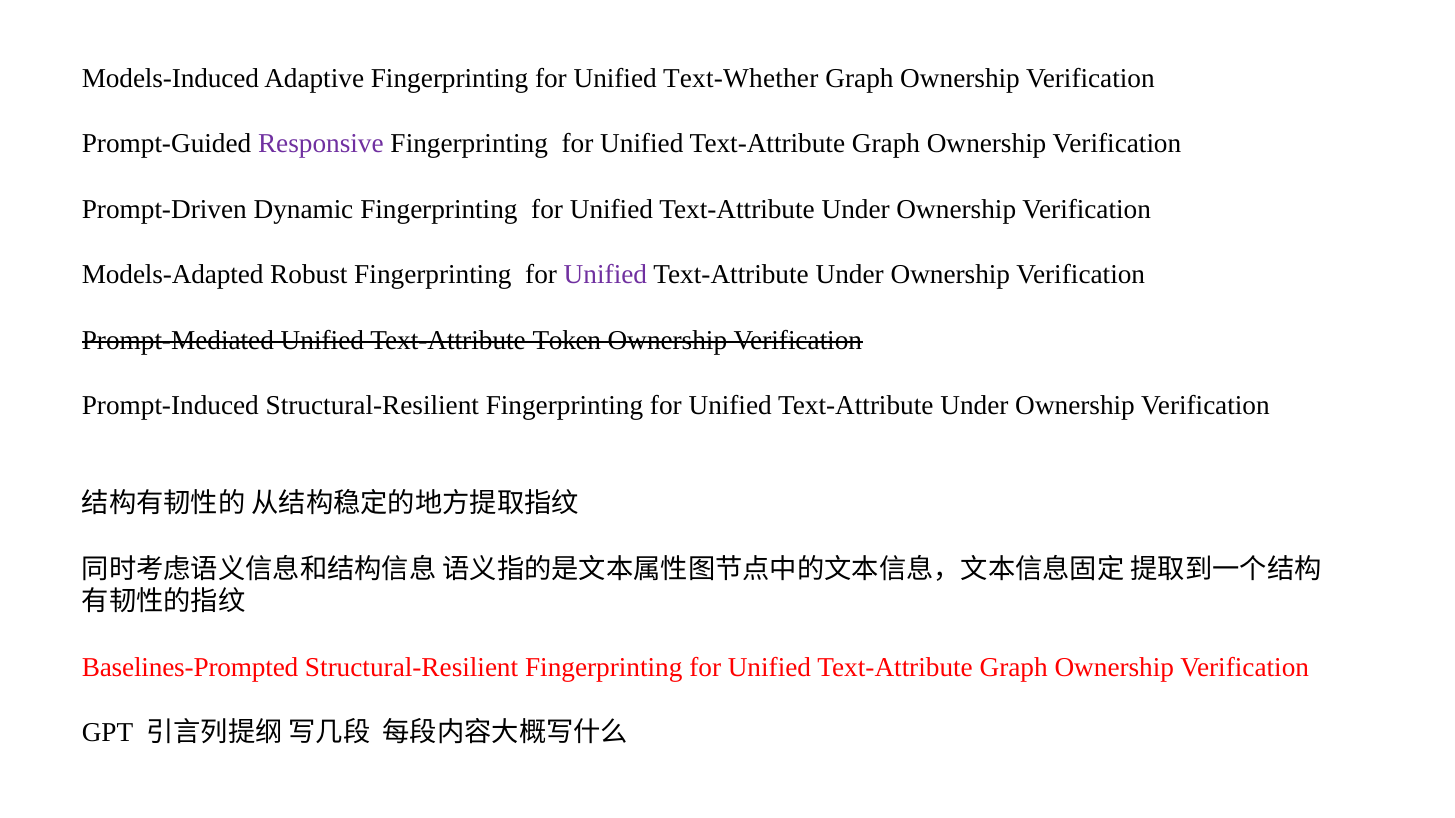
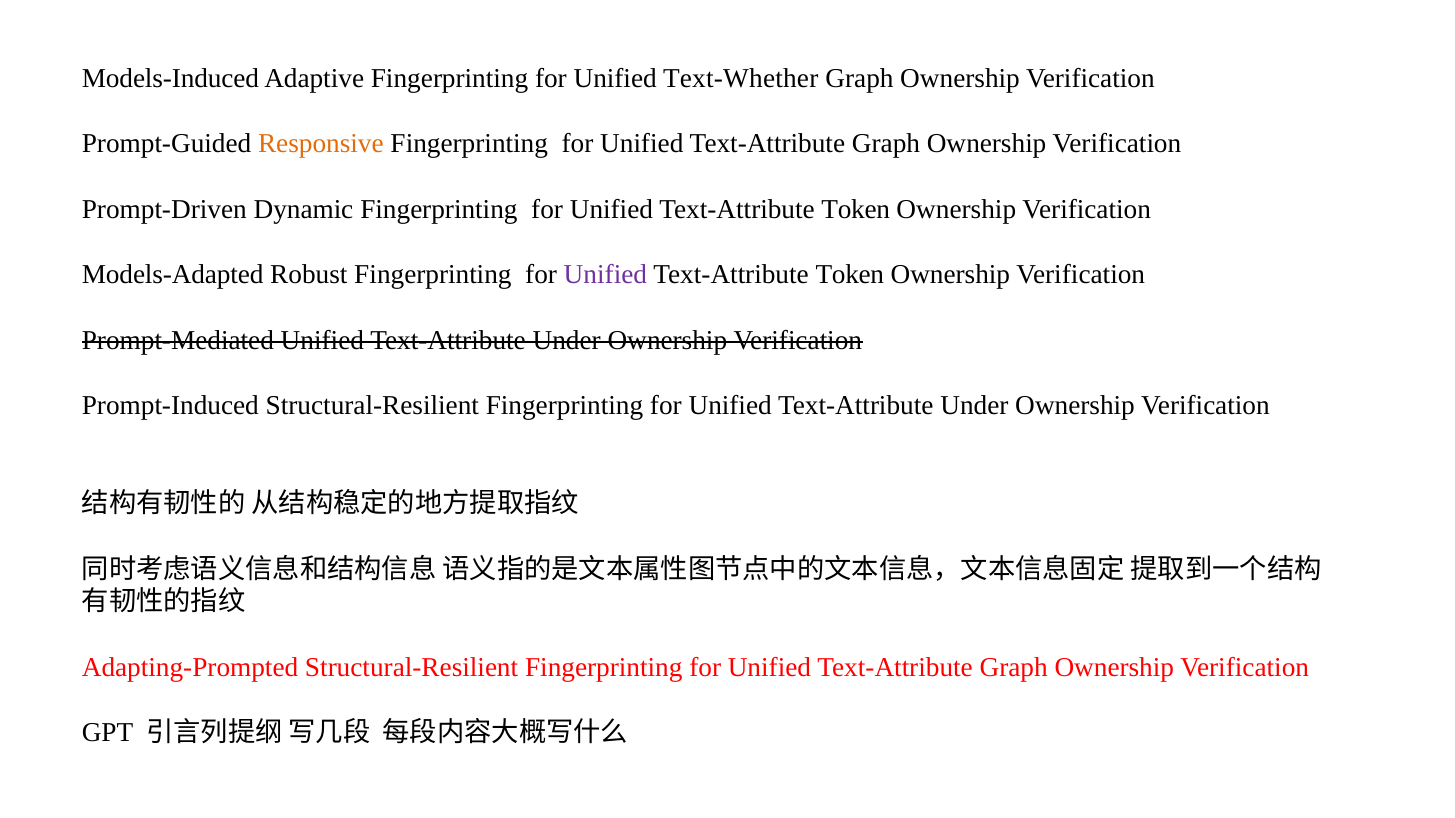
Responsive colour: purple -> orange
Under at (856, 209): Under -> Token
Under at (850, 275): Under -> Token
Prompt-Mediated Unified Text-Attribute Token: Token -> Under
Baselines-Prompted: Baselines-Prompted -> Adapting-Prompted
